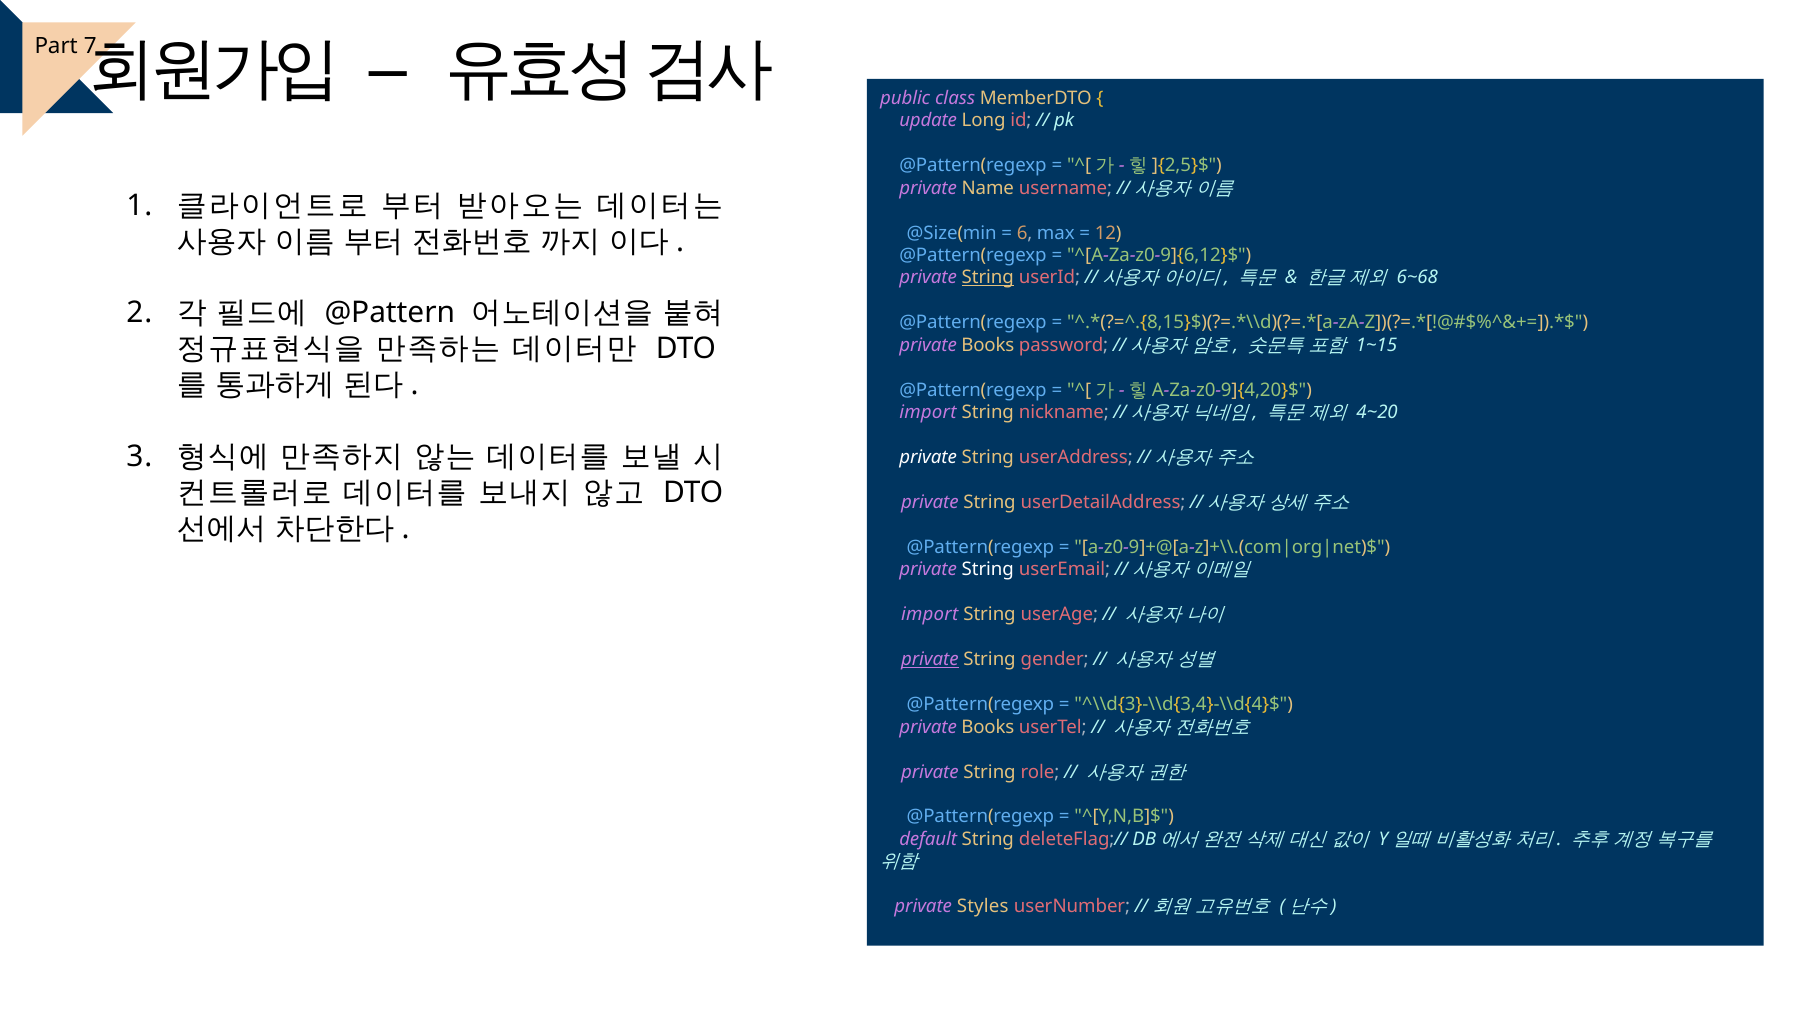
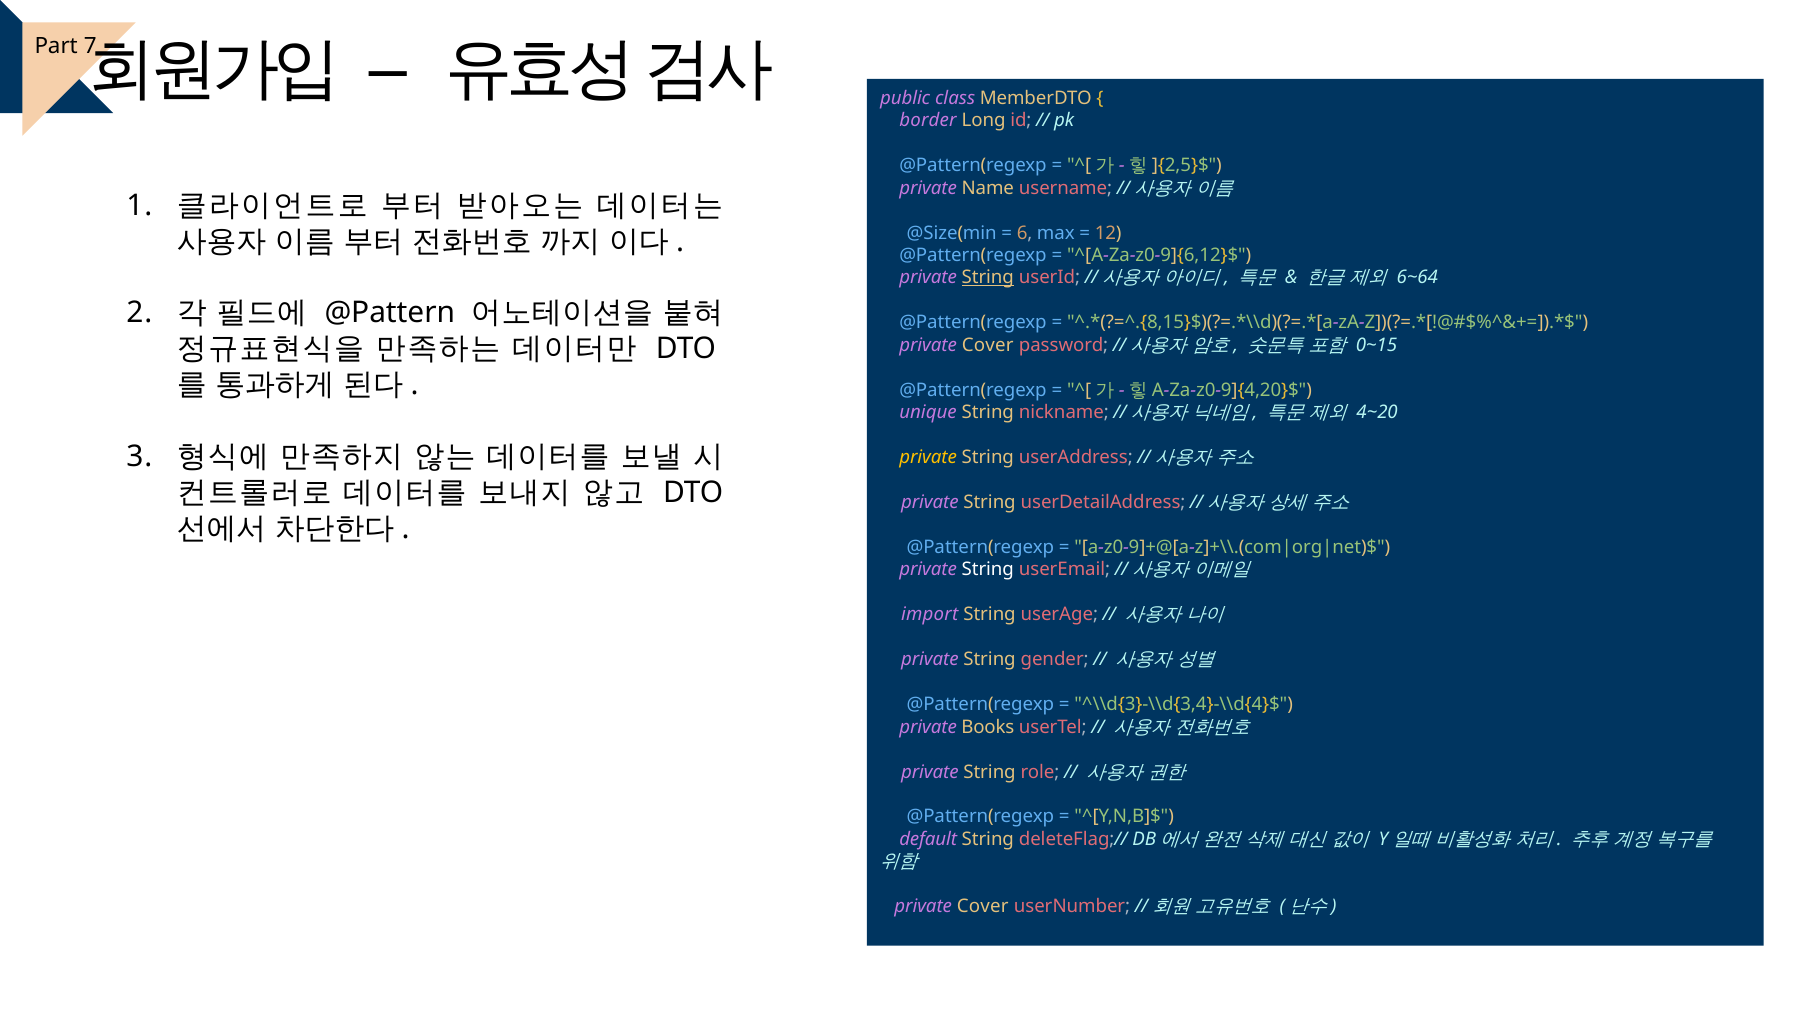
update: update -> border
6~68: 6~68 -> 6~64
Books at (988, 345): Books -> Cover
1~15: 1~15 -> 0~15
import at (928, 413): import -> unique
private at (928, 457) colour: white -> yellow
private at (930, 660) underline: present -> none
Styles at (983, 907): Styles -> Cover
